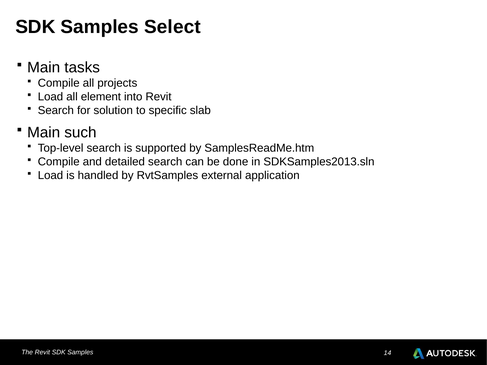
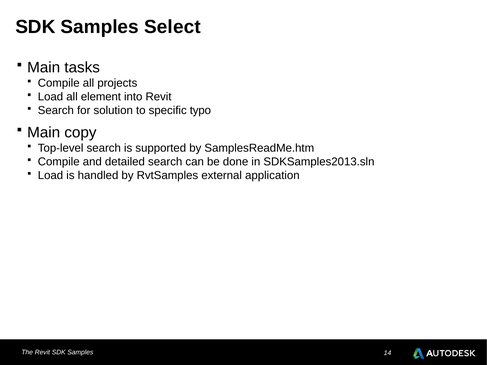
slab: slab -> typo
such: such -> copy
